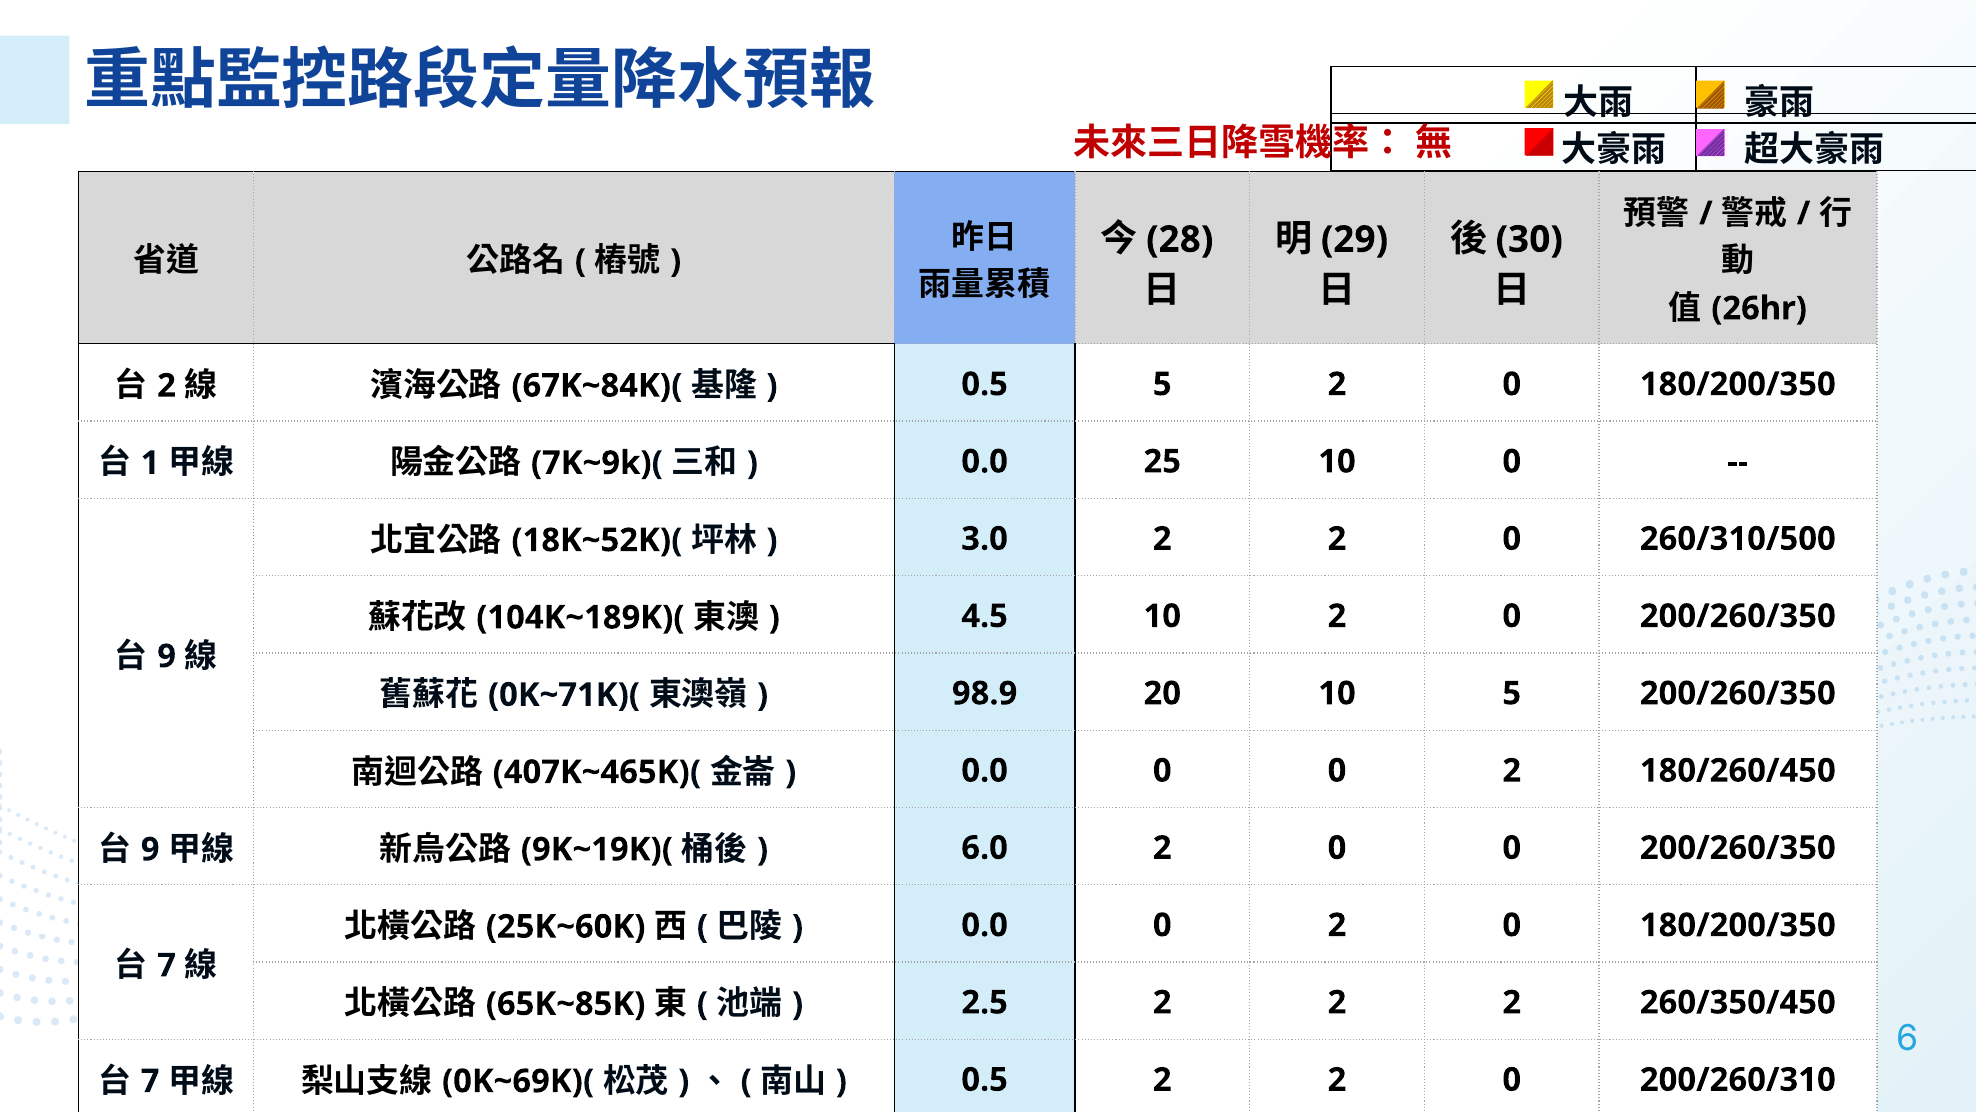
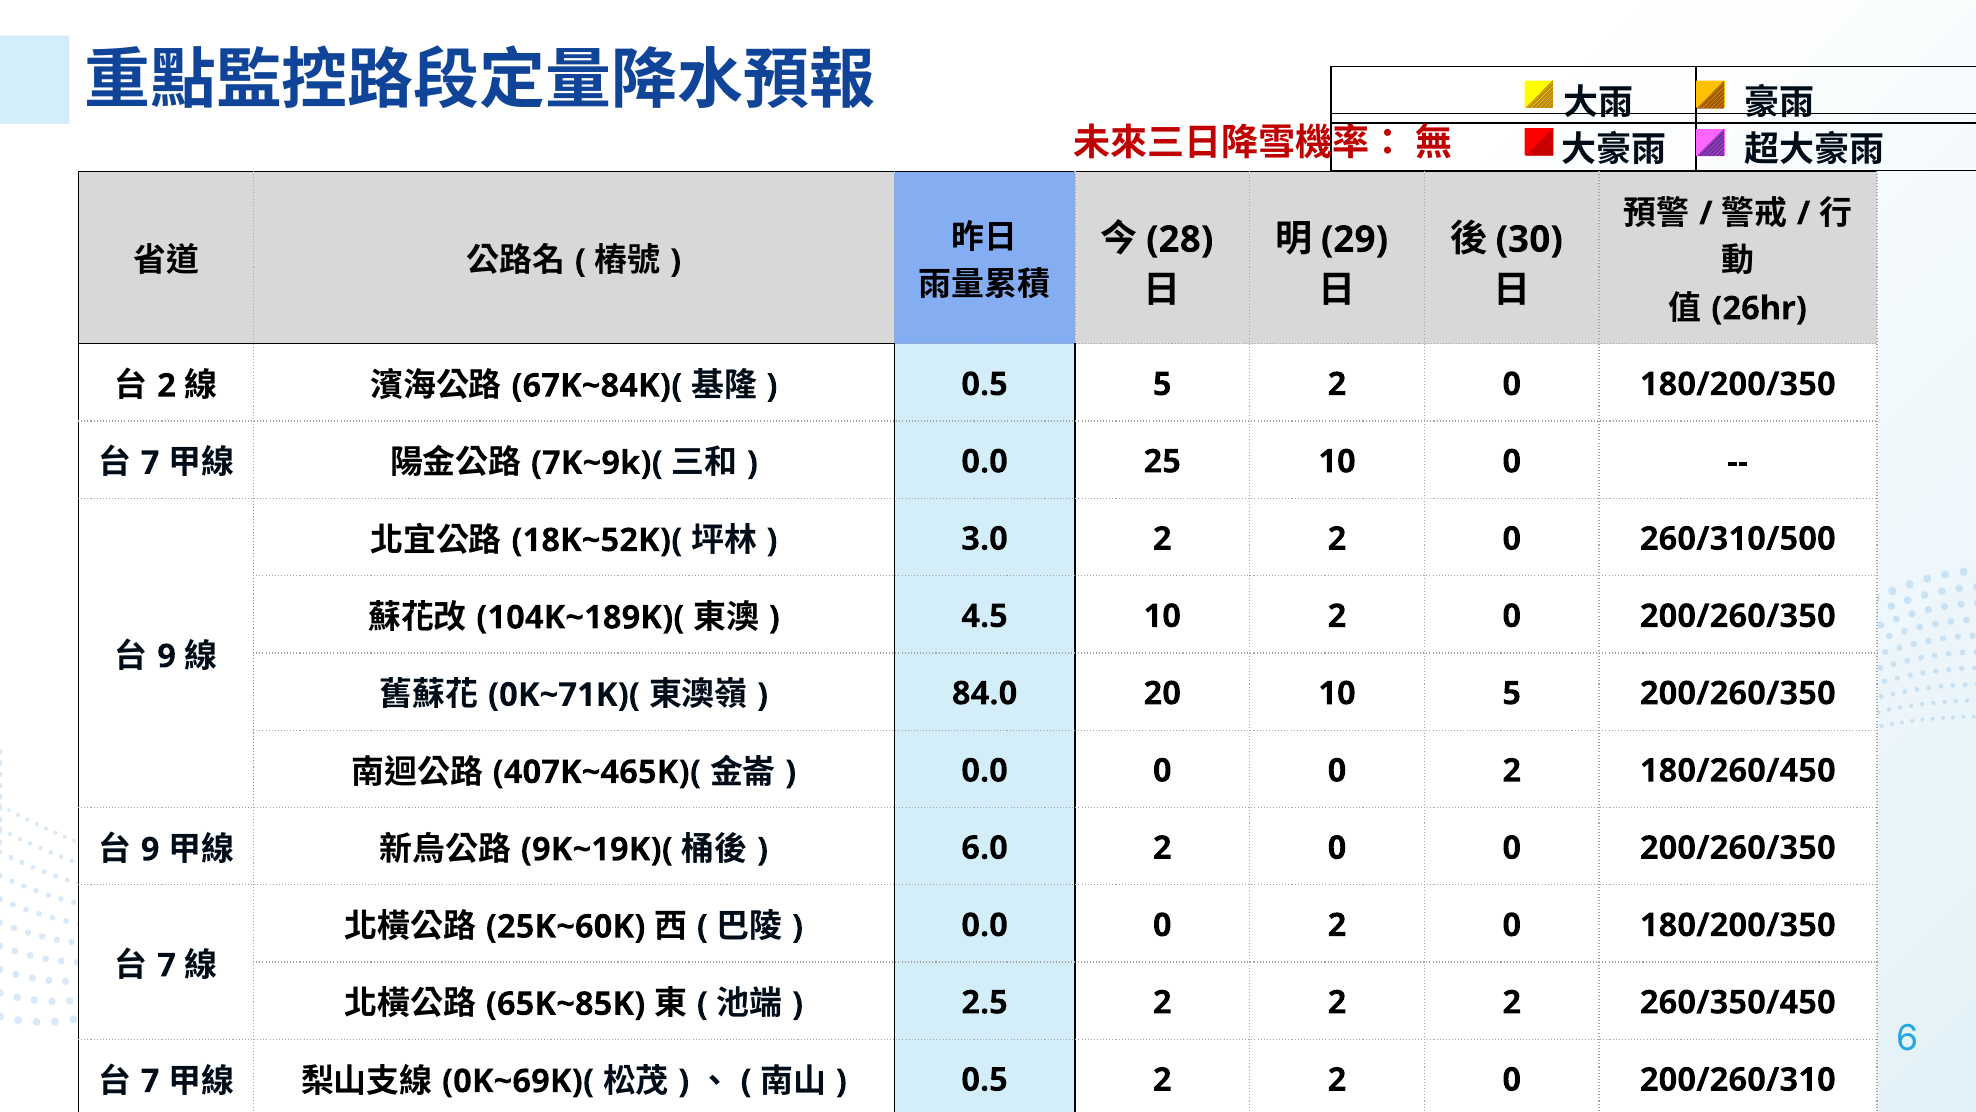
1 at (150, 463): 1 -> 7
98.9: 98.9 -> 84.0
